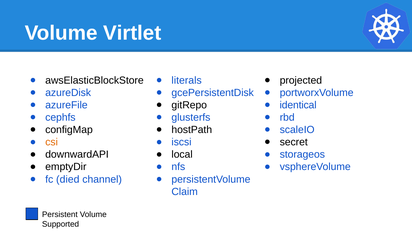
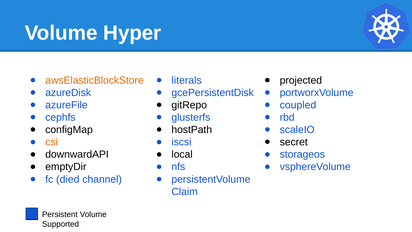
Virtlet: Virtlet -> Hyper
awsElasticBlockStore colour: black -> orange
identical: identical -> coupled
